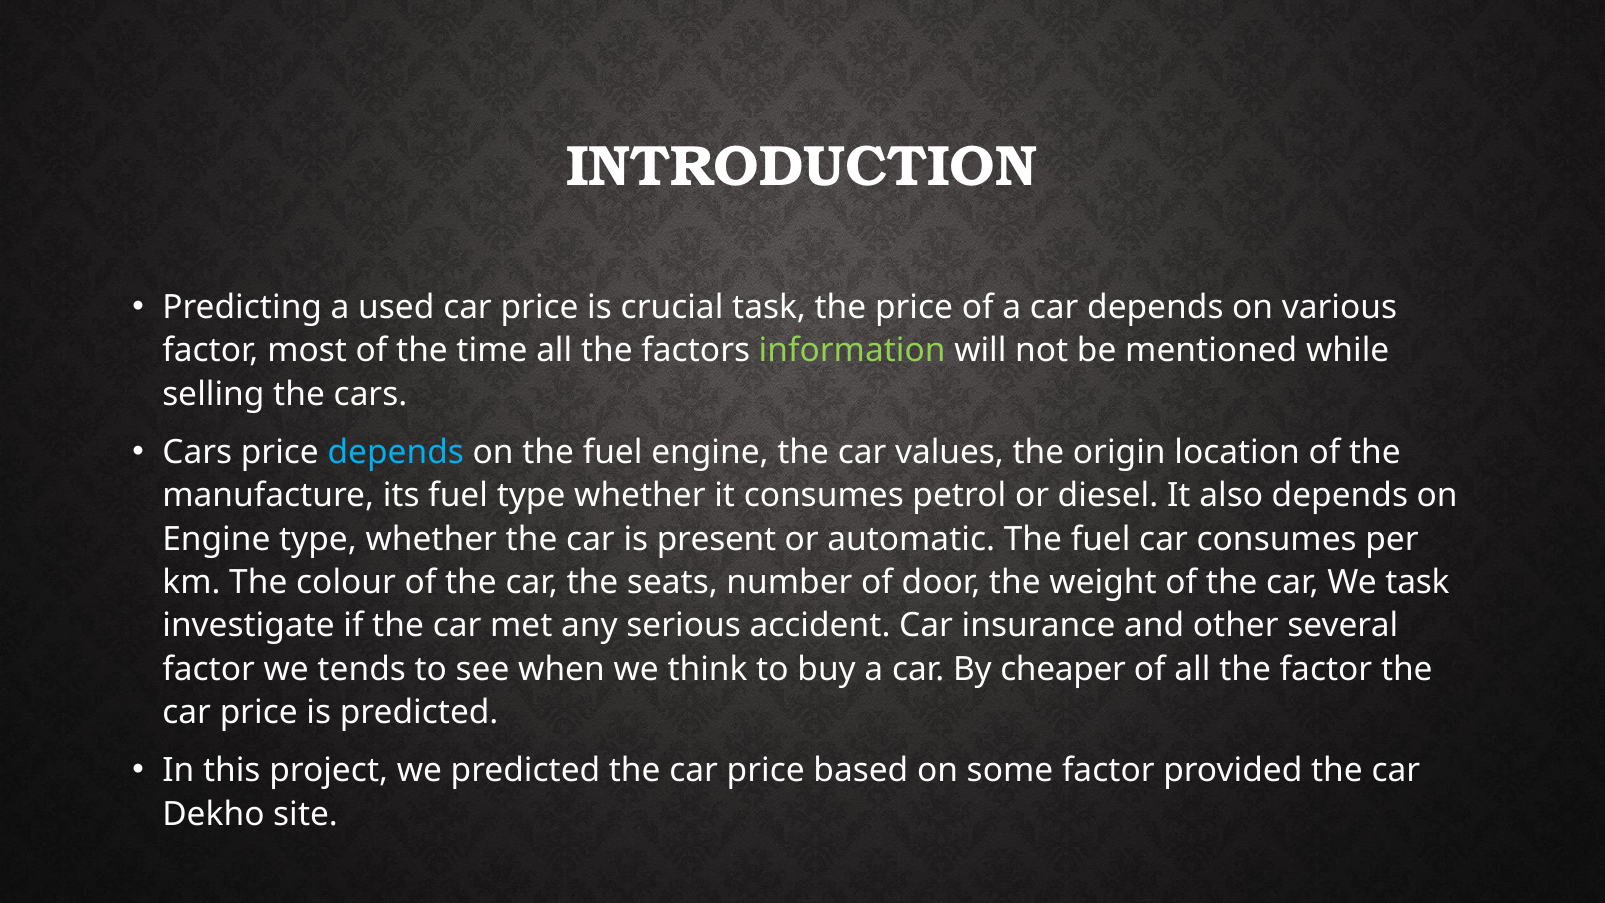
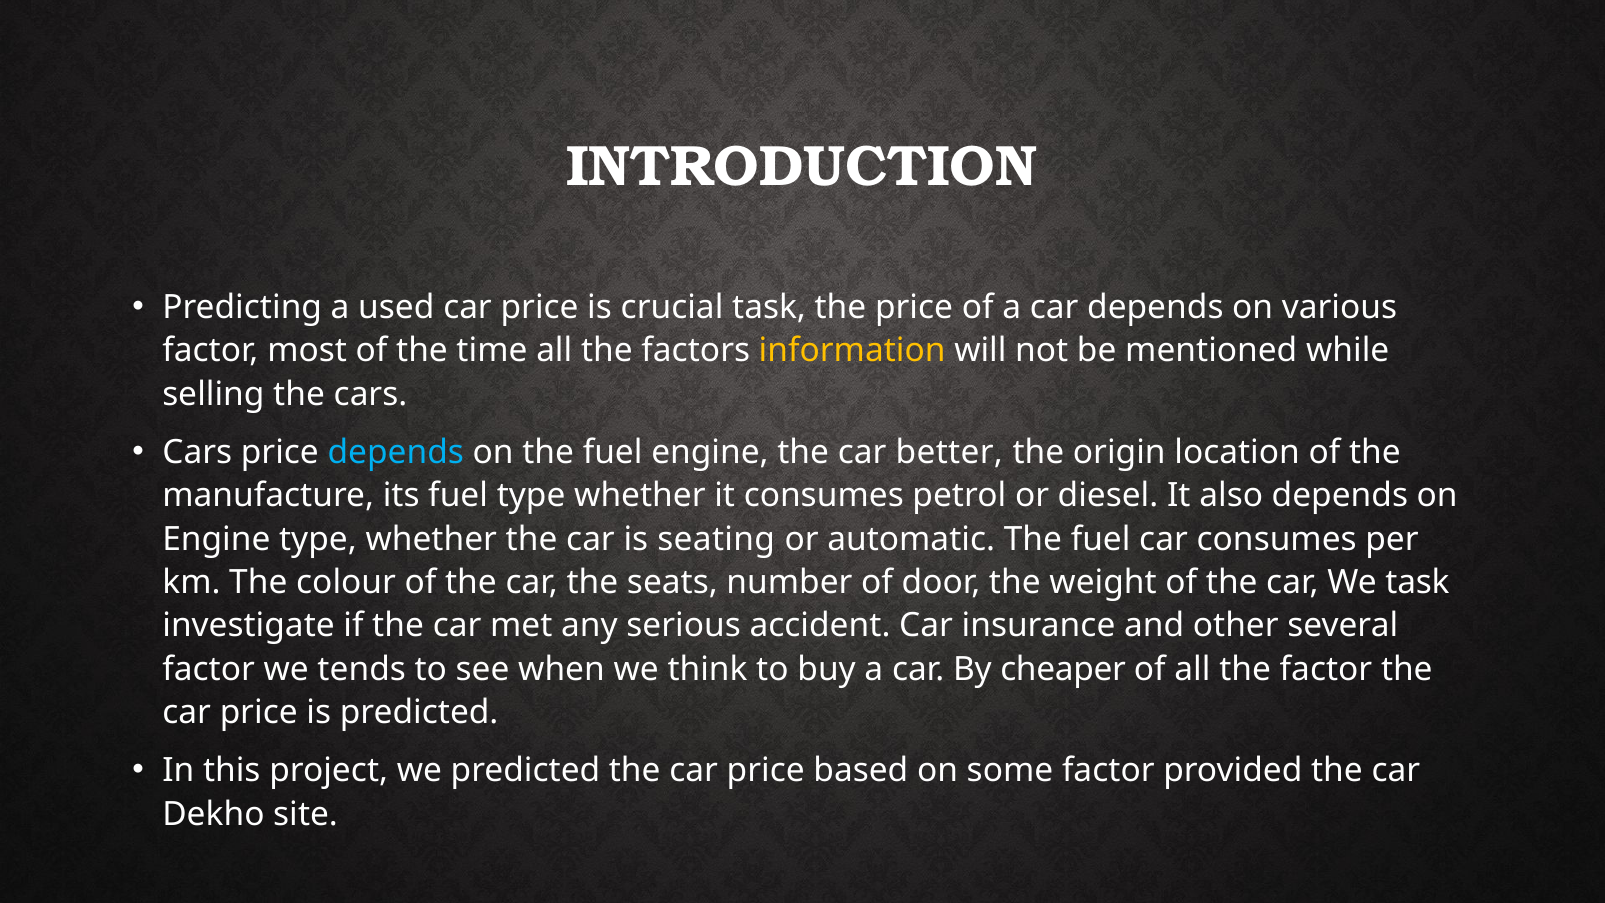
information colour: light green -> yellow
values: values -> better
present: present -> seating
